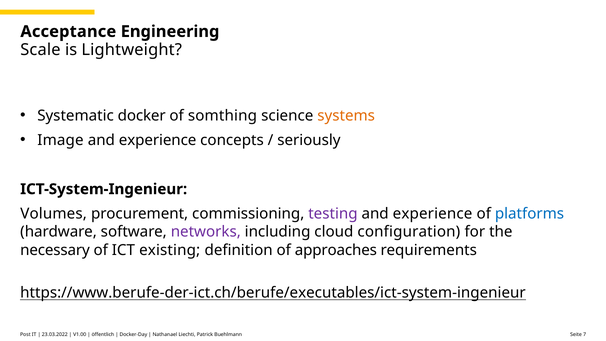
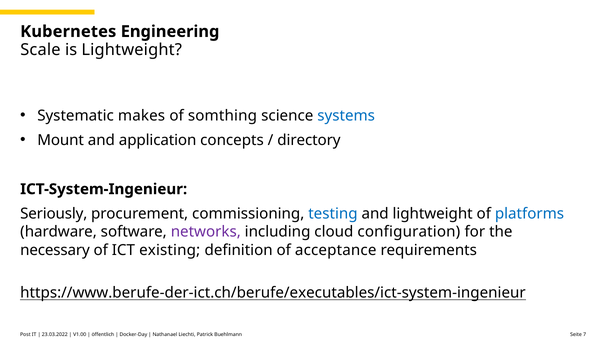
Acceptance: Acceptance -> Kubernetes
docker: docker -> makes
systems colour: orange -> blue
Image: Image -> Mount
experience at (158, 140): experience -> application
seriously: seriously -> directory
Volumes: Volumes -> Seriously
testing colour: purple -> blue
experience at (433, 214): experience -> lightweight
approaches: approaches -> acceptance
